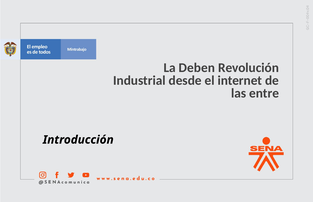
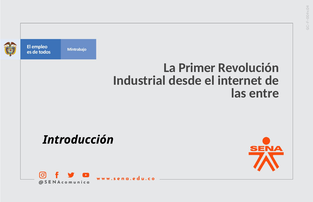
Deben: Deben -> Primer
